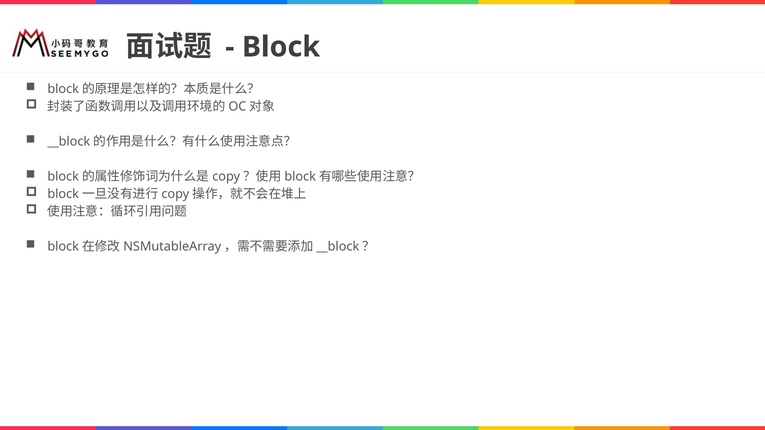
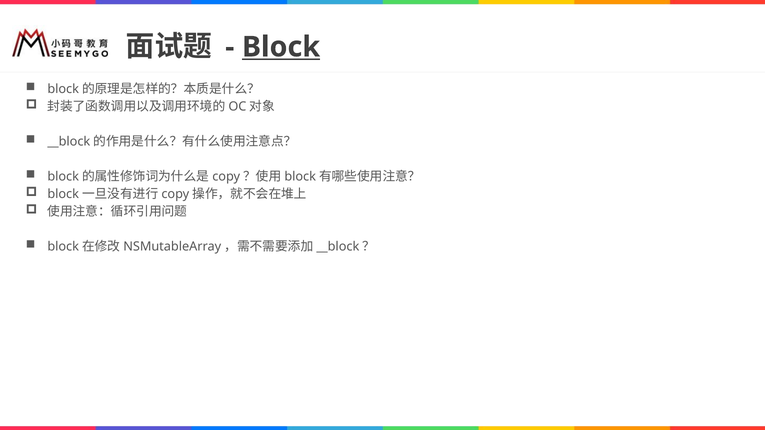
Block underline: none -> present
